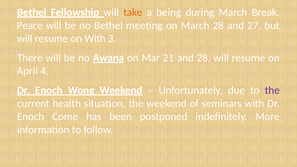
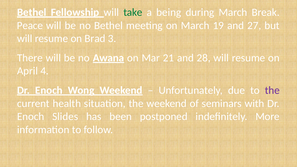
take colour: orange -> green
March 28: 28 -> 19
on With: With -> Brad
Come: Come -> Slides
